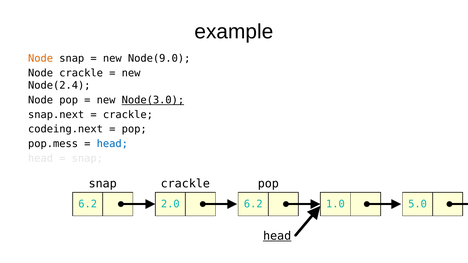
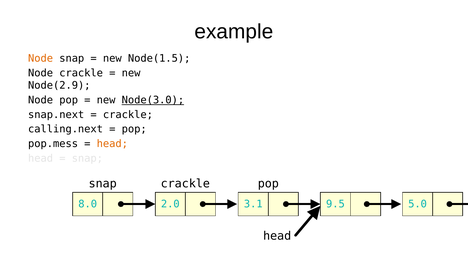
Node(9.0: Node(9.0 -> Node(1.5
Node(2.4: Node(2.4 -> Node(2.9
codeing.next: codeing.next -> calling.next
head at (112, 144) colour: blue -> orange
6.2 at (88, 204): 6.2 -> 8.0
6.2 at (253, 204): 6.2 -> 3.1
1.0: 1.0 -> 9.5
head at (277, 236) underline: present -> none
